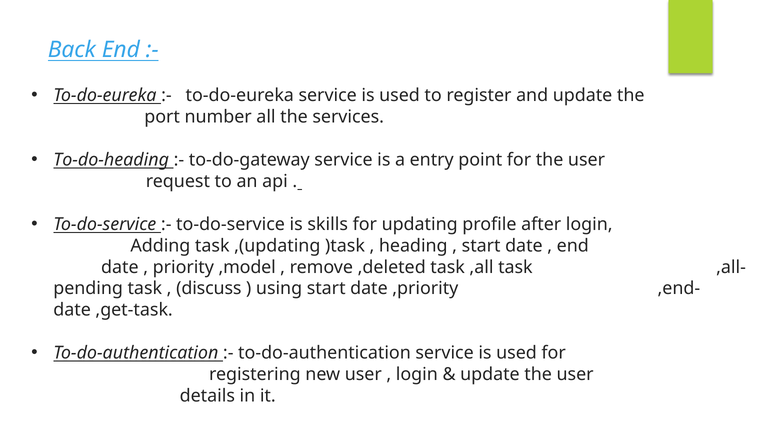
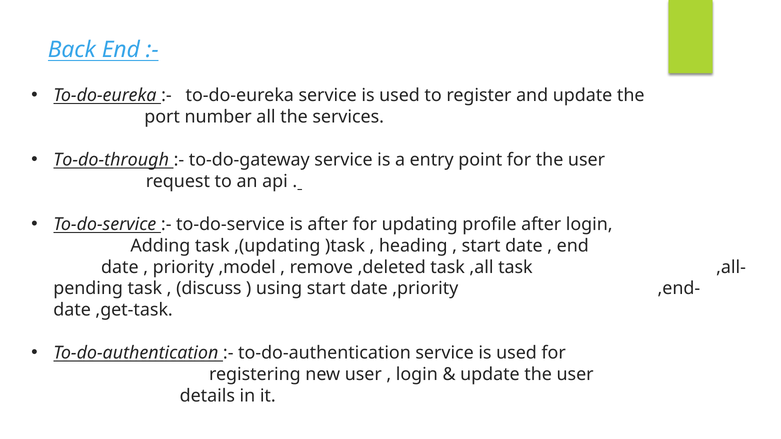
To-do-heading: To-do-heading -> To-do-through
is skills: skills -> after
